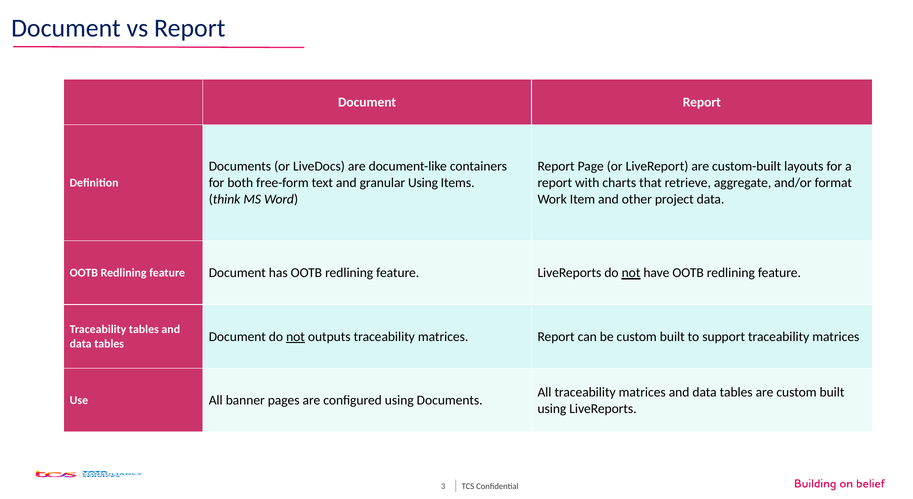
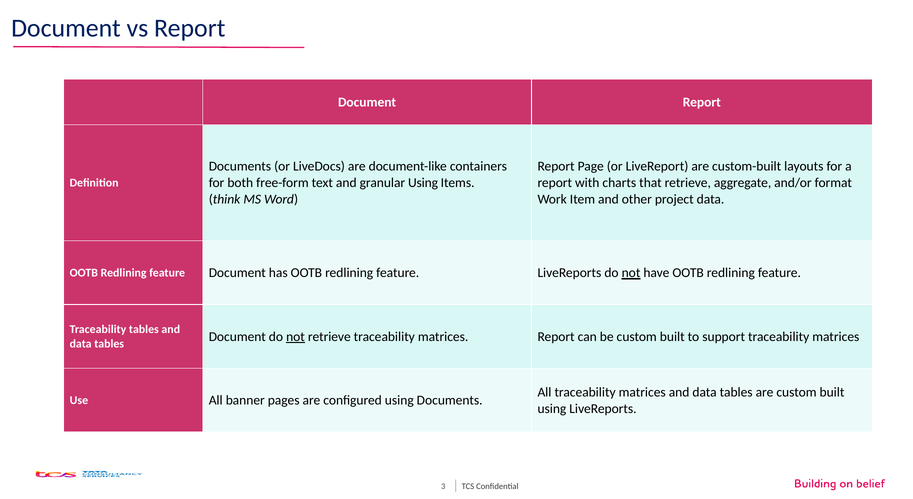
not outputs: outputs -> retrieve
